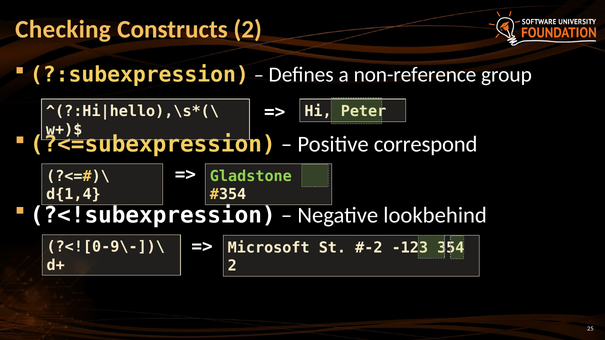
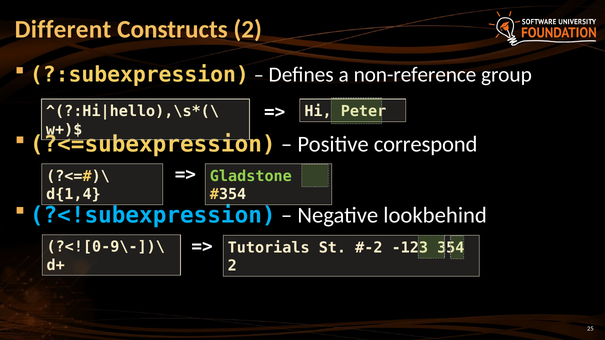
Checking: Checking -> Different
?<!subexpression colour: white -> light blue
Microsoft: Microsoft -> Tutorials
